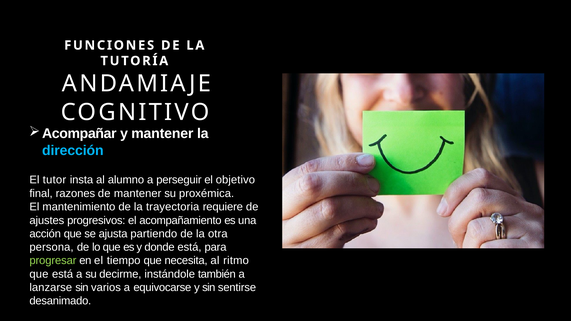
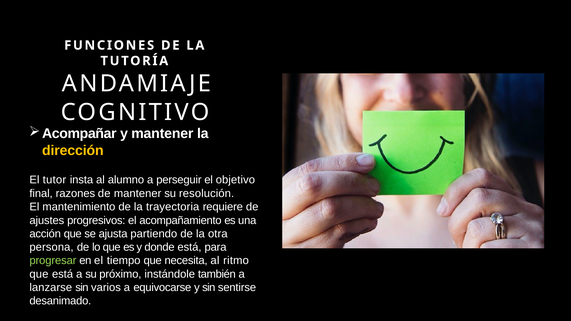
dirección colour: light blue -> yellow
proxémica: proxémica -> resolución
decirme: decirme -> próximo
